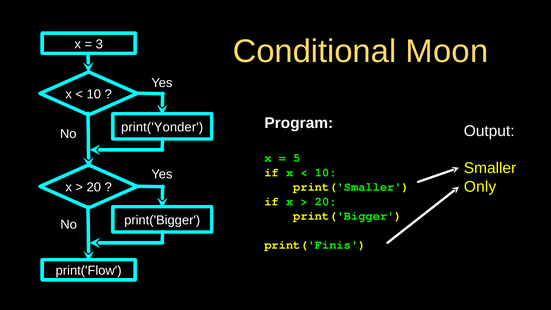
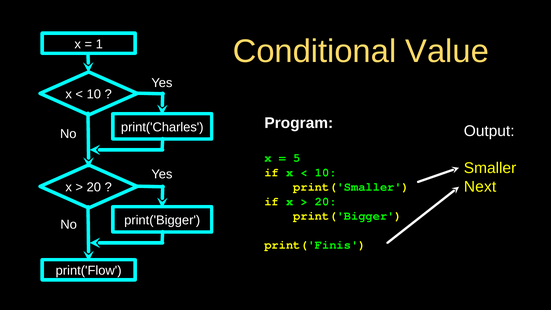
Moon: Moon -> Value
3: 3 -> 1
print('Yonder: print('Yonder -> print('Charles
Only: Only -> Next
